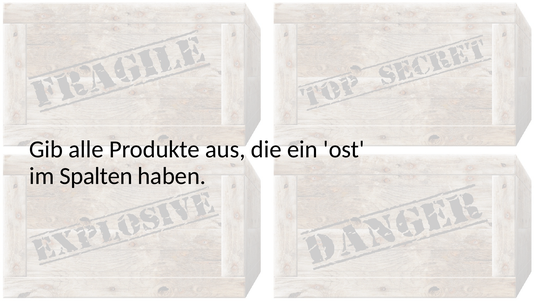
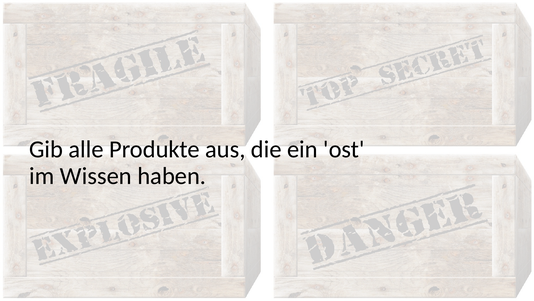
Spalten: Spalten -> Wissen
